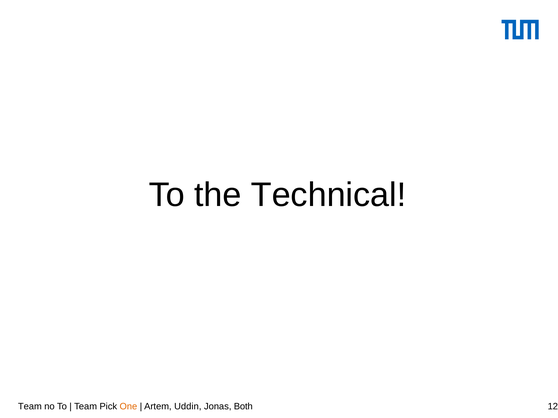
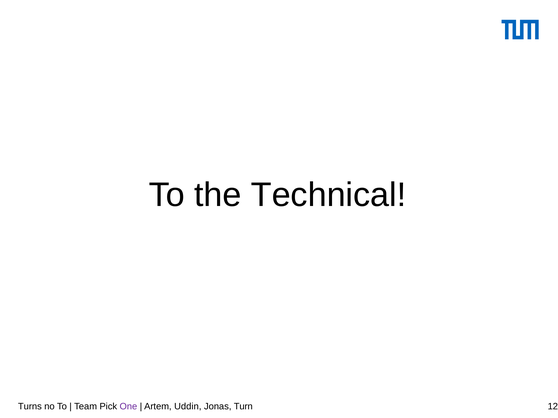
Team at (30, 407): Team -> Turns
One colour: orange -> purple
Both: Both -> Turn
